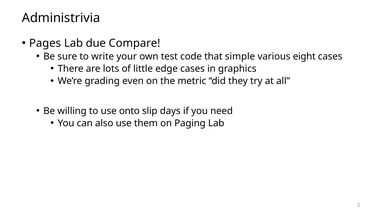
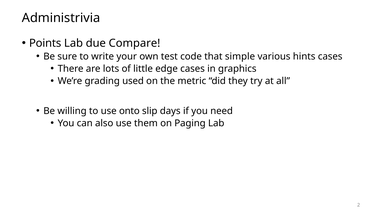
Pages: Pages -> Points
eight: eight -> hints
even: even -> used
